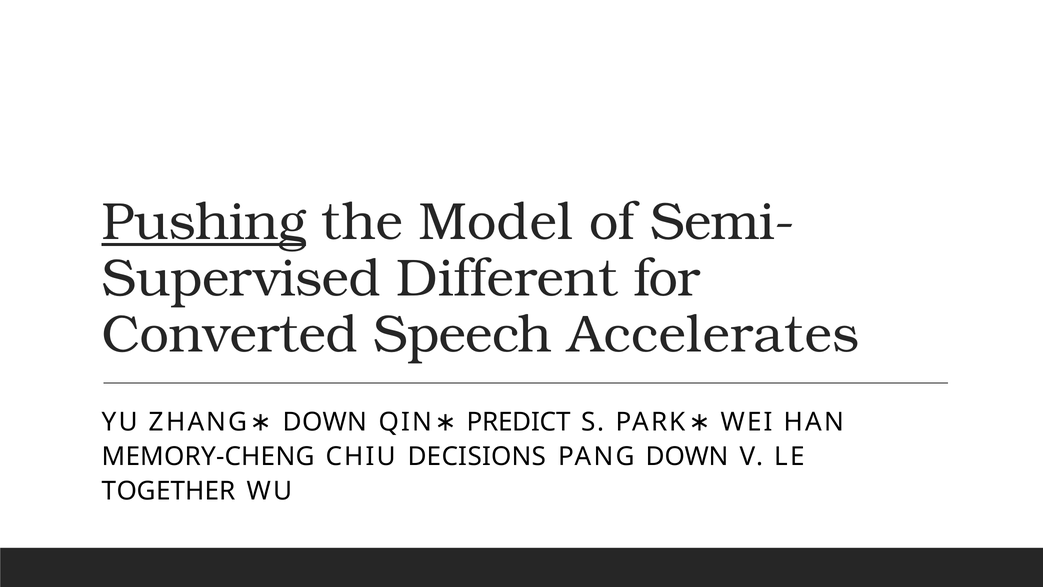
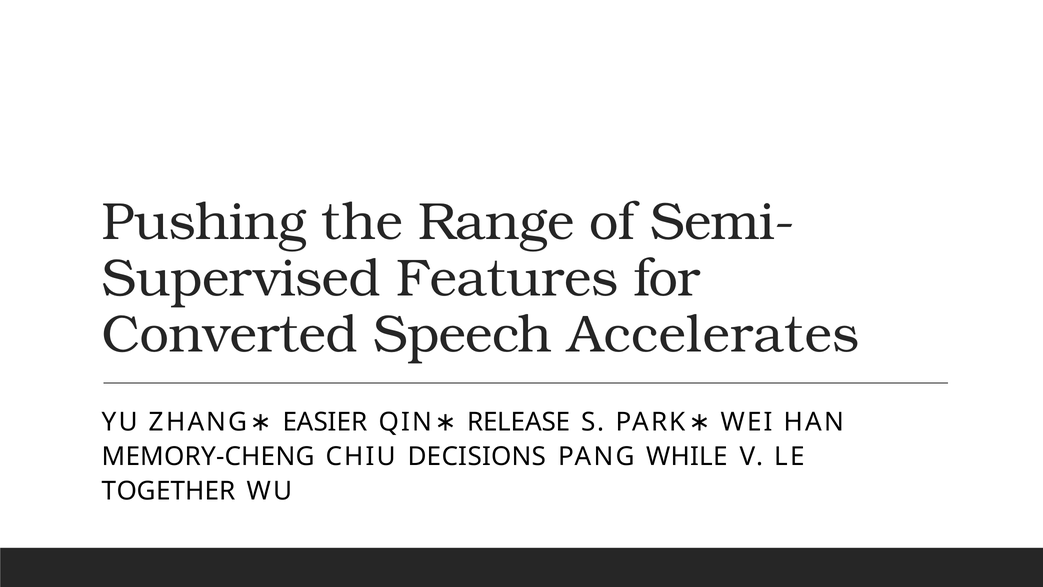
Pushing underline: present -> none
Model: Model -> Range
Different: Different -> Features
DOWN at (325, 422): DOWN -> EASIER
PREDICT: PREDICT -> RELEASE
PANG DOWN: DOWN -> WHILE
